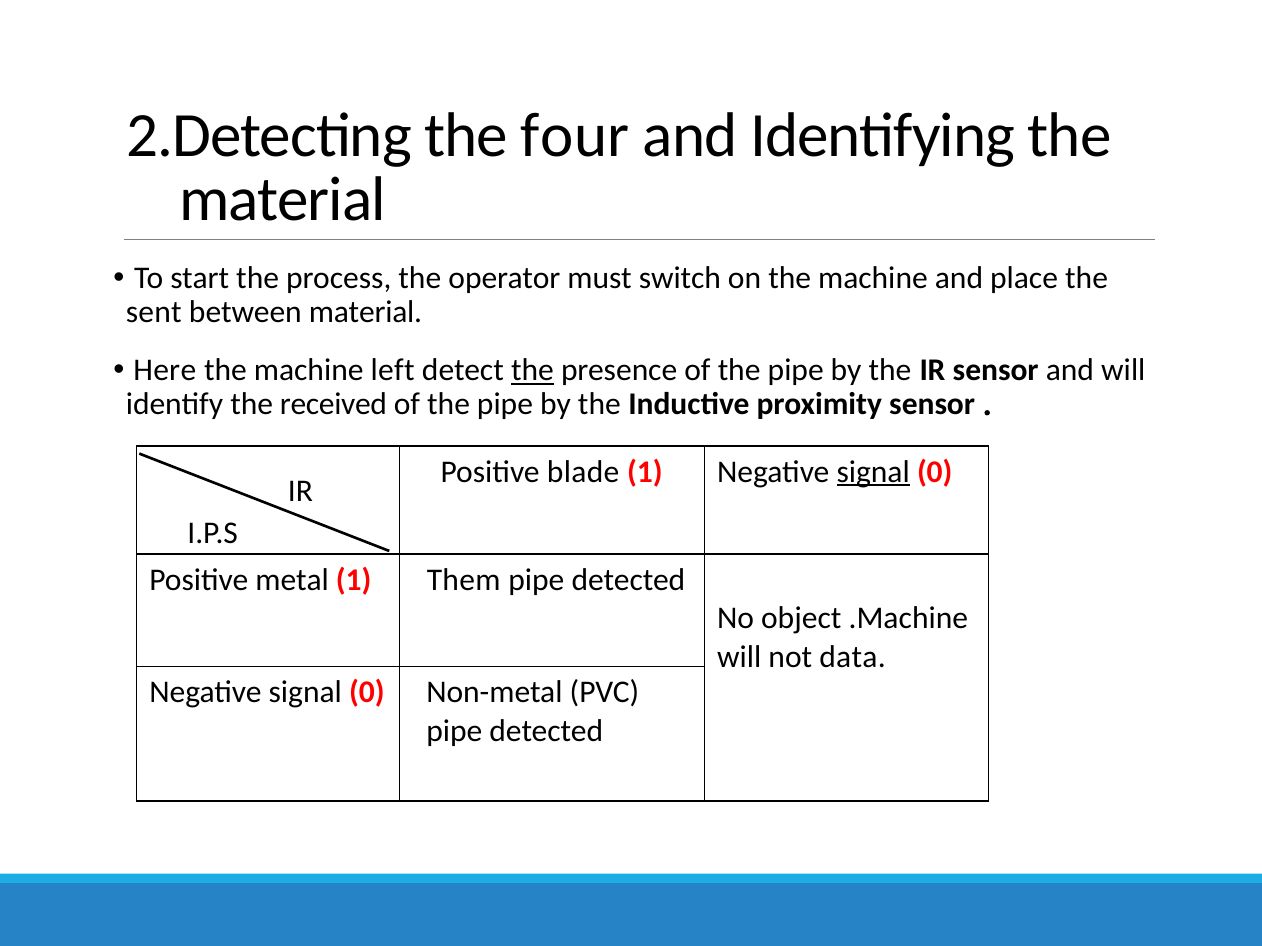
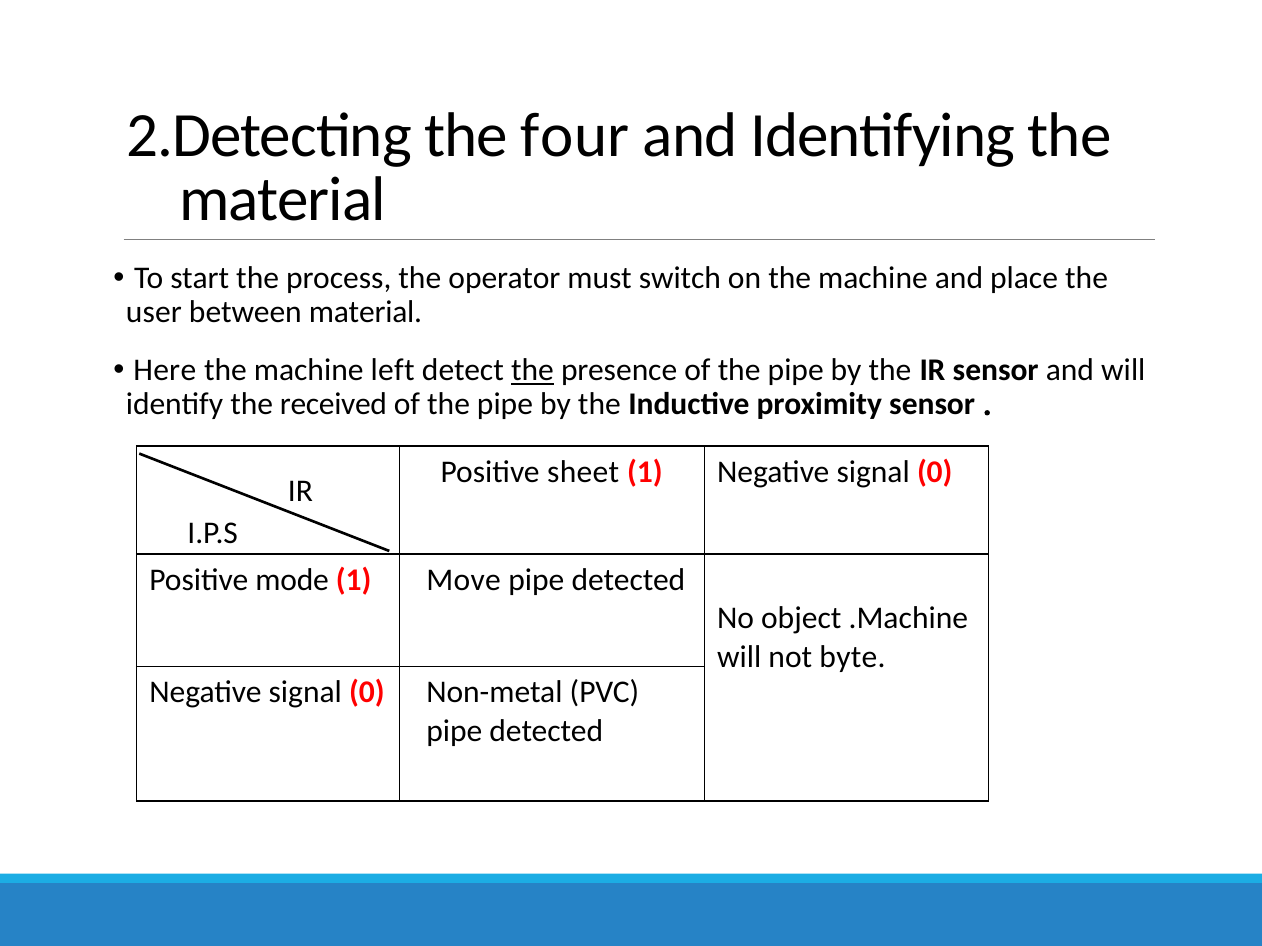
sent: sent -> user
blade: blade -> sheet
signal at (873, 472) underline: present -> none
metal: metal -> mode
Them: Them -> Move
data: data -> byte
